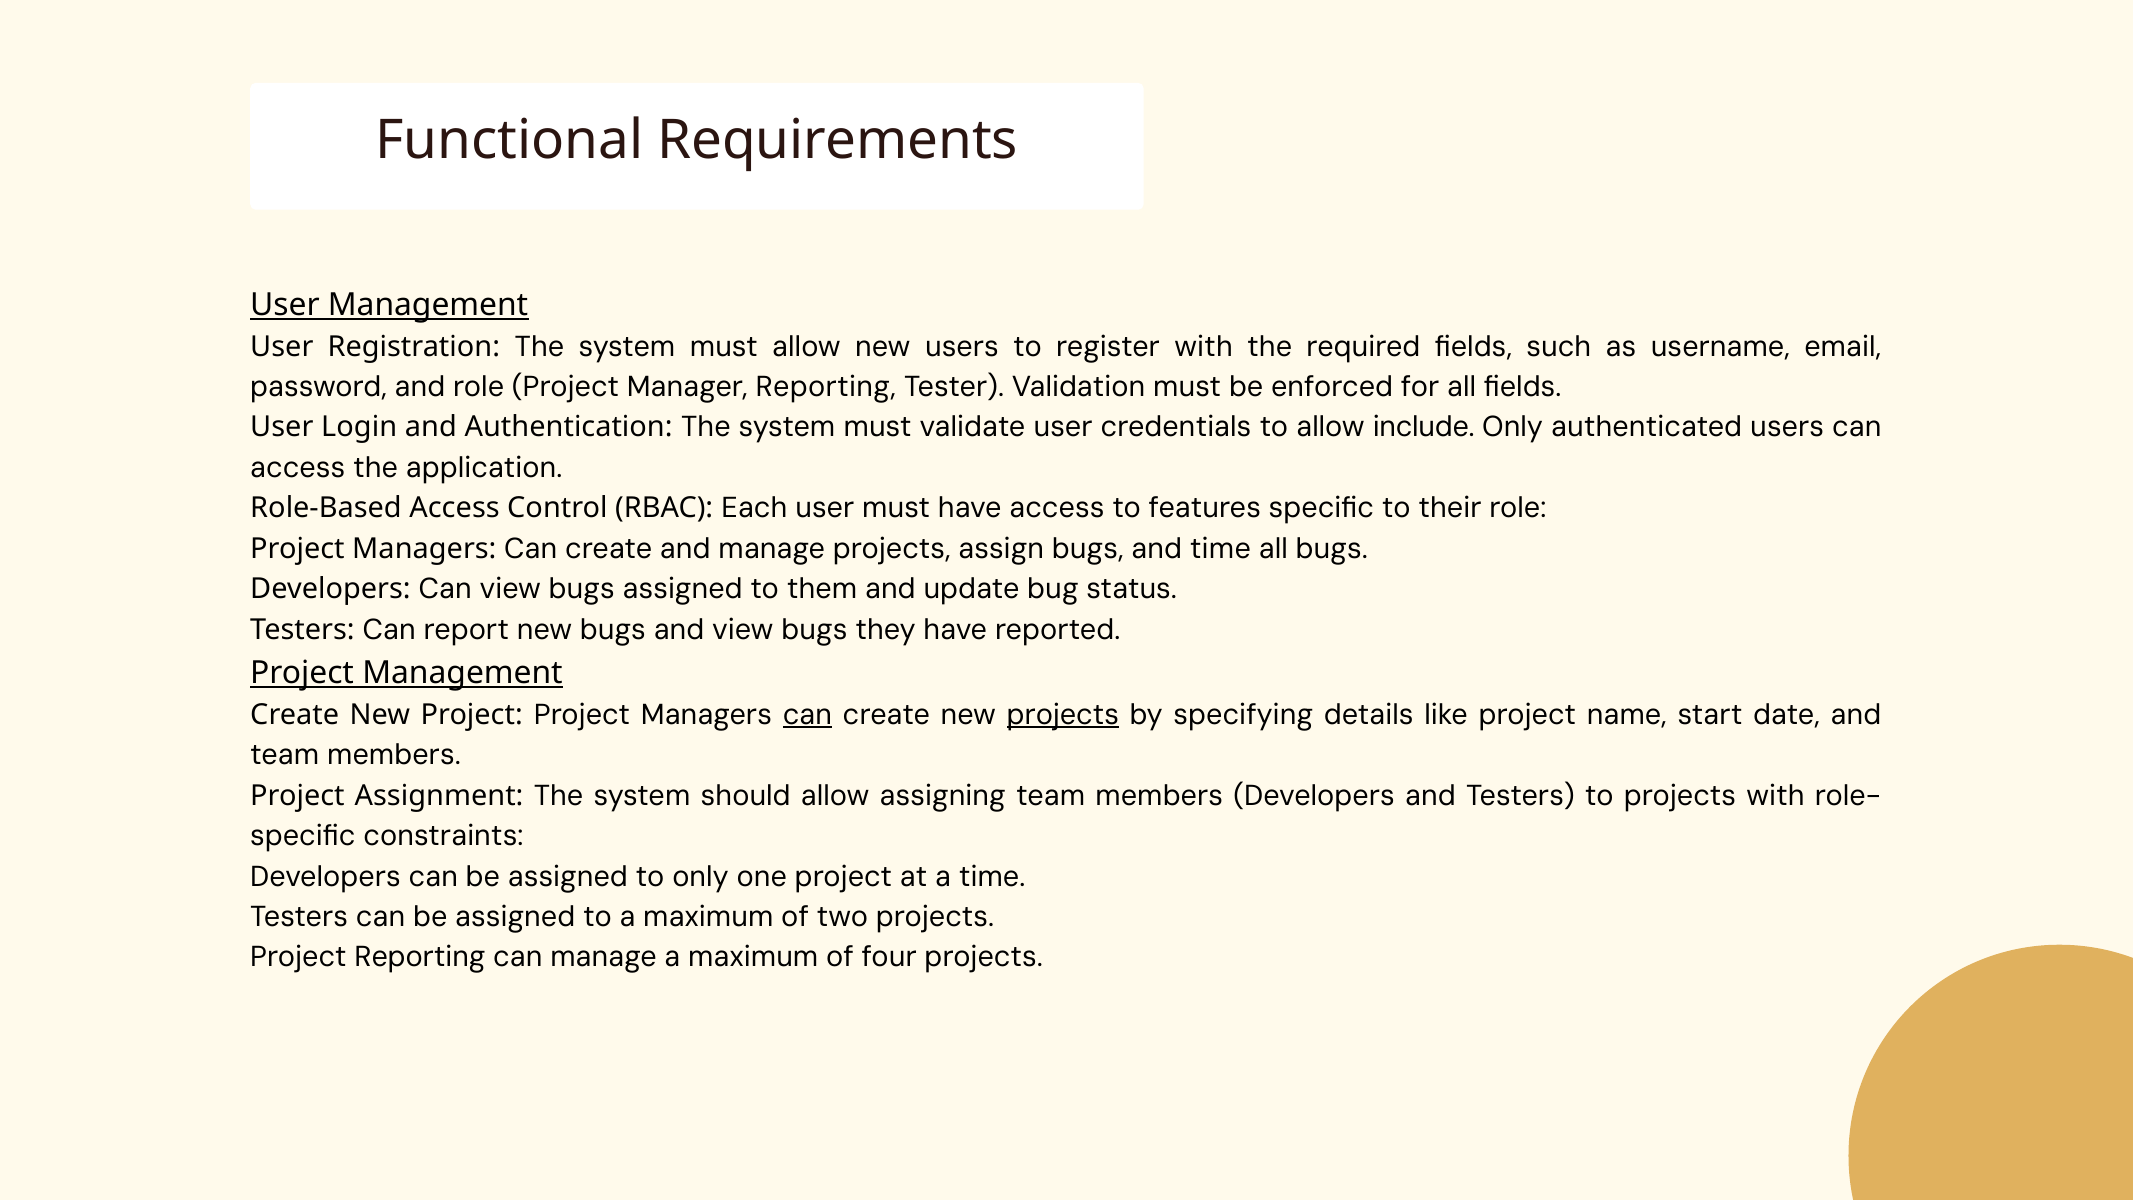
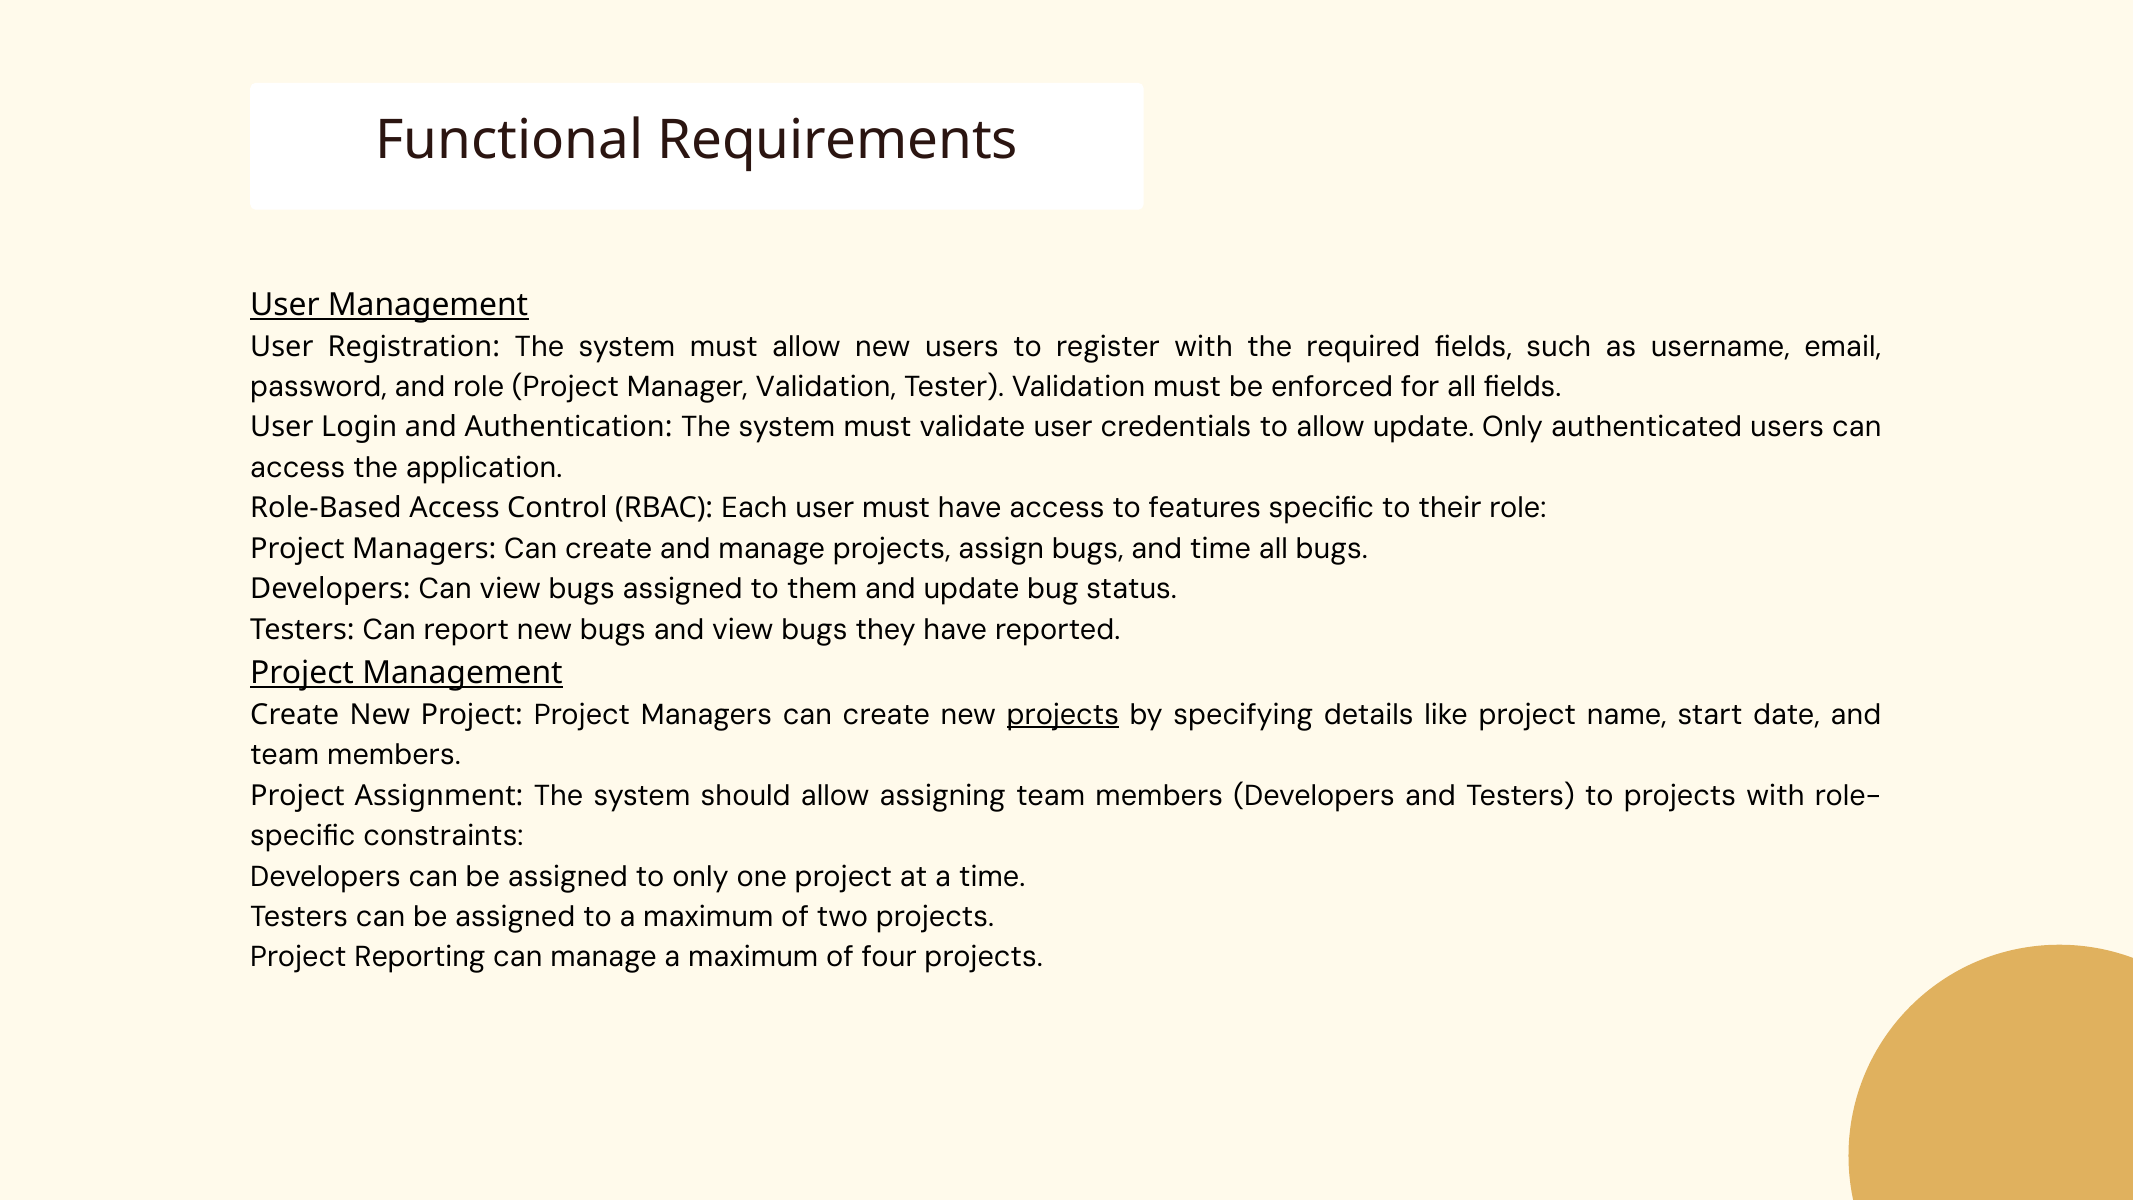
Manager Reporting: Reporting -> Validation
allow include: include -> update
can at (807, 715) underline: present -> none
